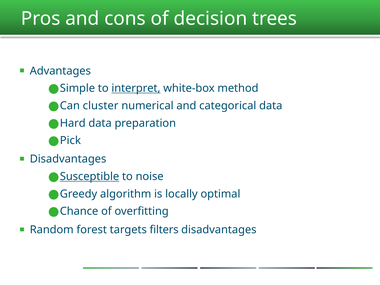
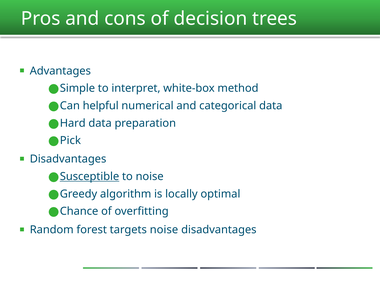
interpret underline: present -> none
cluster: cluster -> helpful
targets filters: filters -> noise
